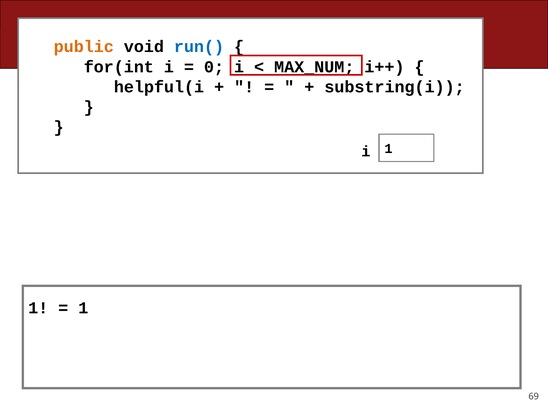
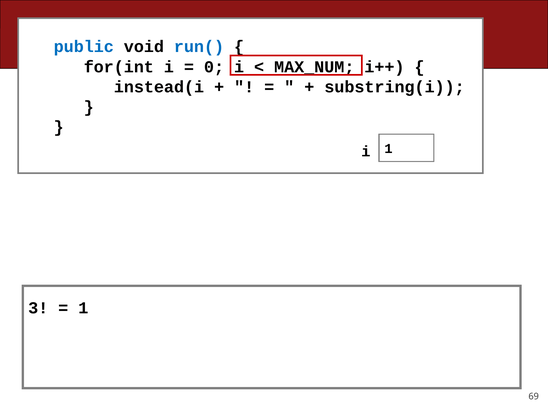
public colour: orange -> blue
helpful(i: helpful(i -> instead(i
1 at (38, 308): 1 -> 3
